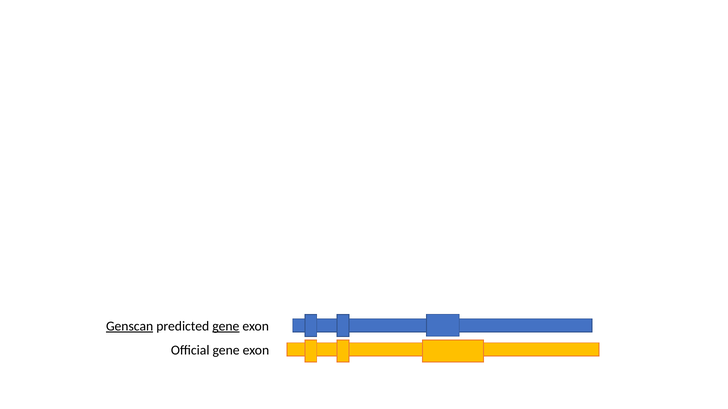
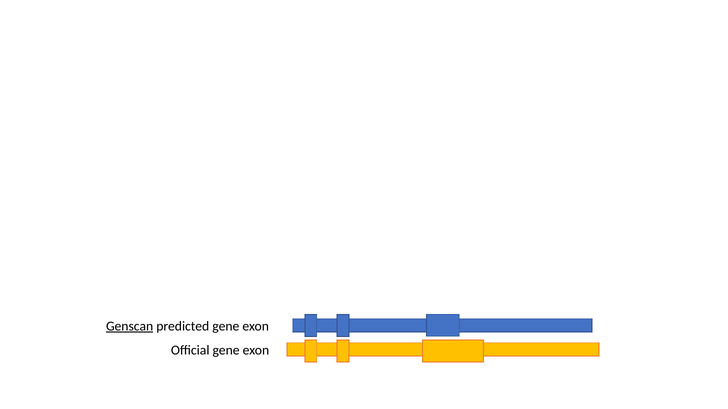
gene at (226, 327) underline: present -> none
